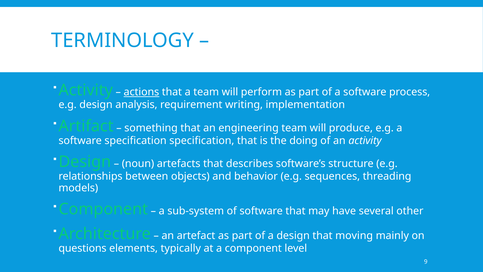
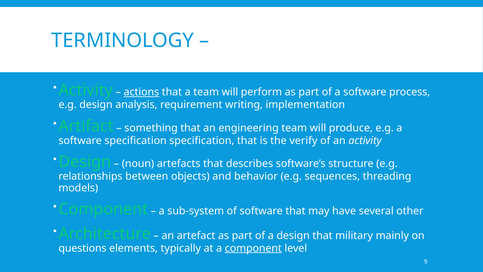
doing: doing -> verify
moving: moving -> military
component at (253, 248) underline: none -> present
